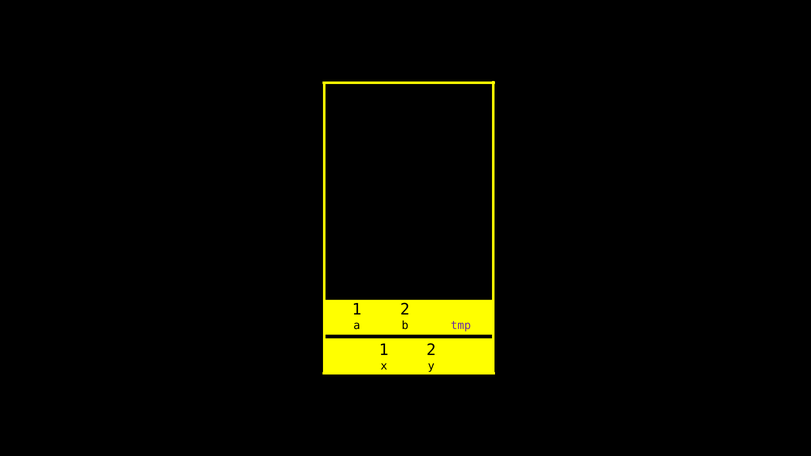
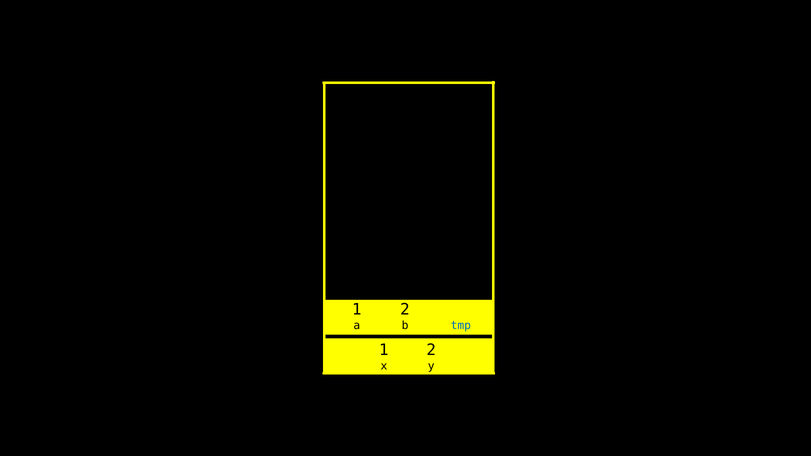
tmp colour: purple -> blue
